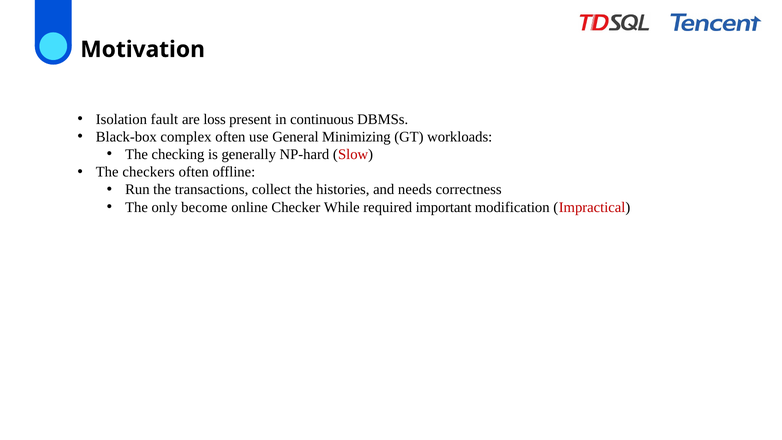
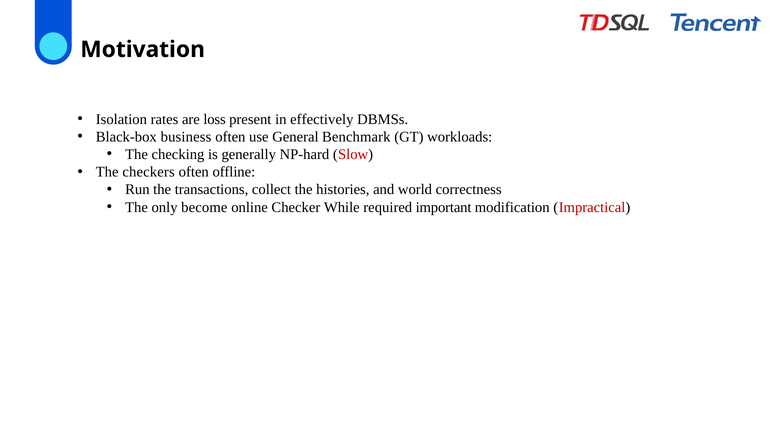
fault: fault -> rates
continuous: continuous -> effectively
complex: complex -> business
Minimizing: Minimizing -> Benchmark
needs: needs -> world
